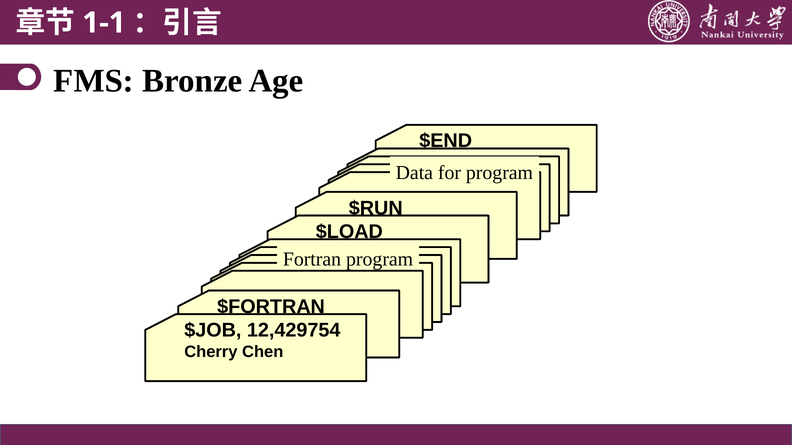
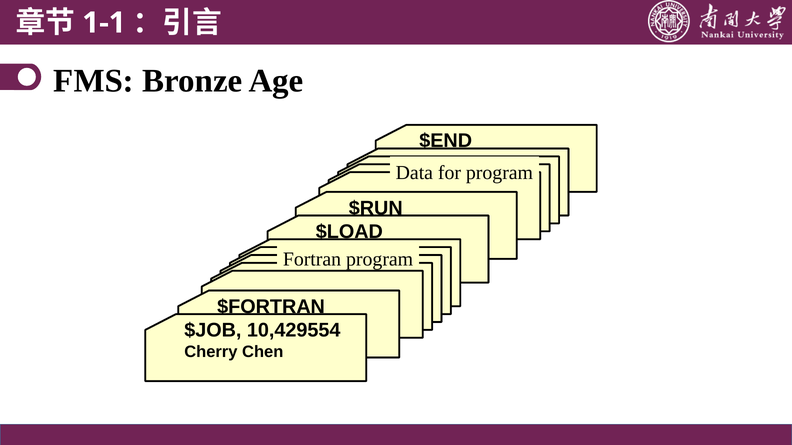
12,429754: 12,429754 -> 10,429554
